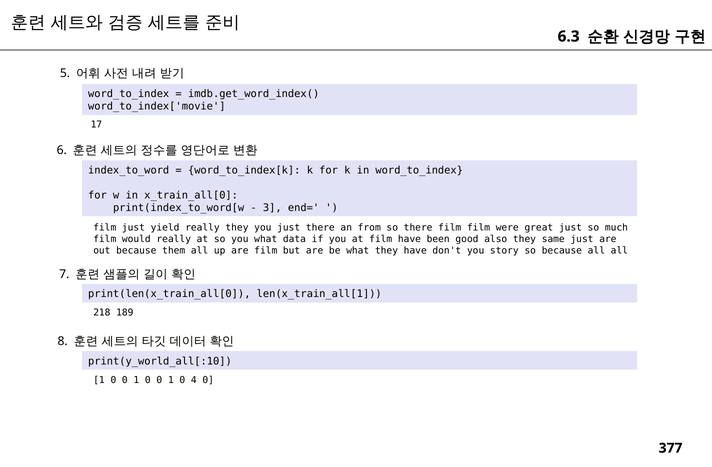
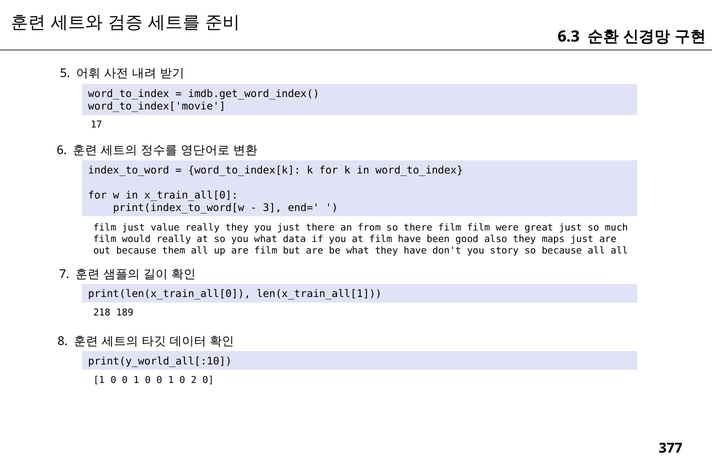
yield: yield -> value
same: same -> maps
4: 4 -> 2
